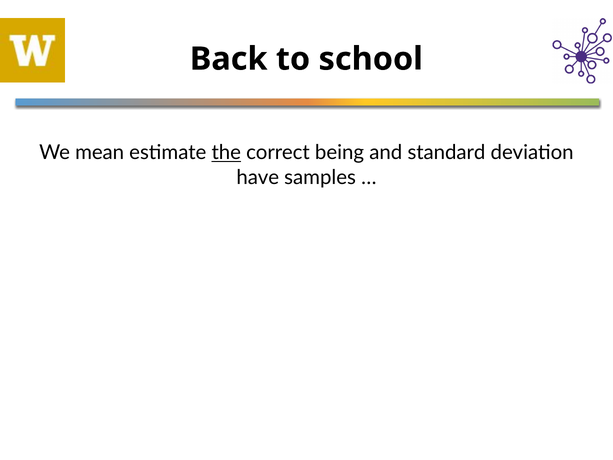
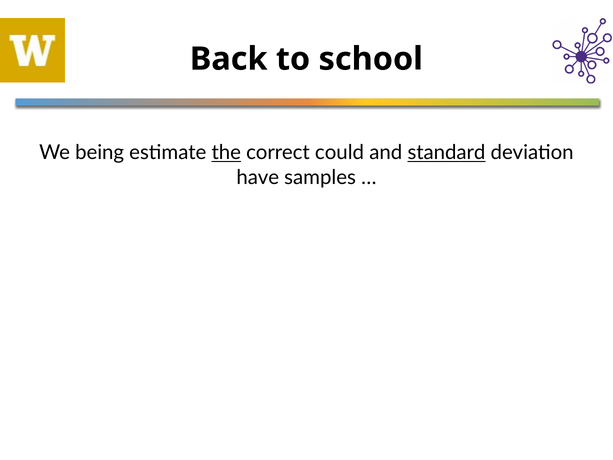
mean: mean -> being
being: being -> could
standard underline: none -> present
